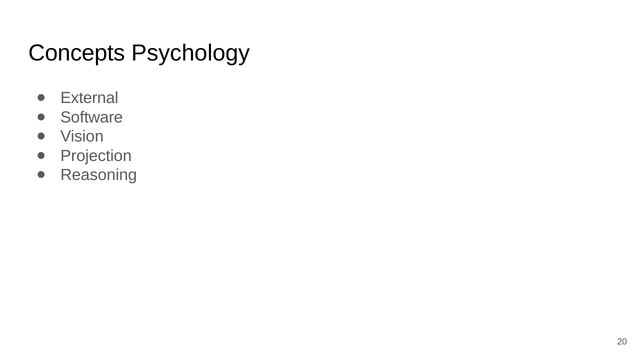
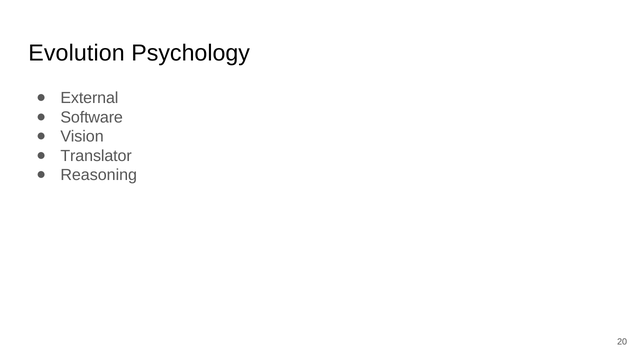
Concepts: Concepts -> Evolution
Projection: Projection -> Translator
